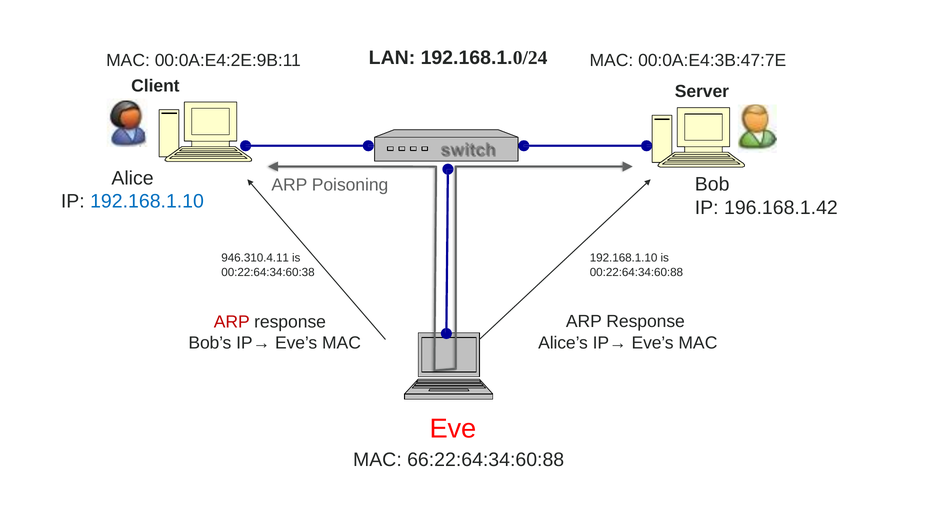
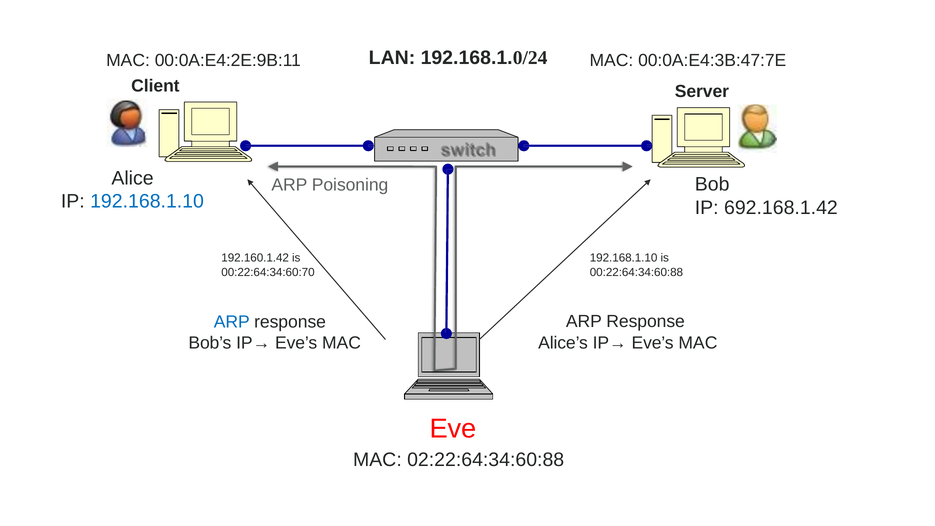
196.168.1.42: 196.168.1.42 -> 692.168.1.42
946.310.4.11: 946.310.4.11 -> 192.160.1.42
00:22:64:34:60:38: 00:22:64:34:60:38 -> 00:22:64:34:60:70
ARP at (232, 322) colour: red -> blue
66:22:64:34:60:88: 66:22:64:34:60:88 -> 02:22:64:34:60:88
